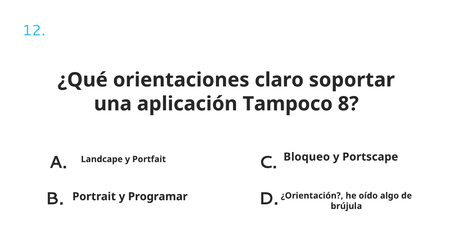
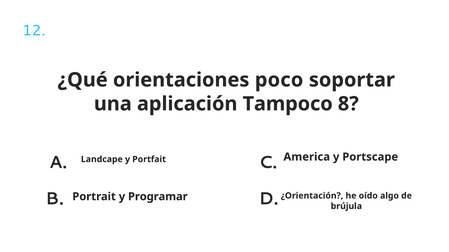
claro: claro -> poco
Bloqueo: Bloqueo -> America
